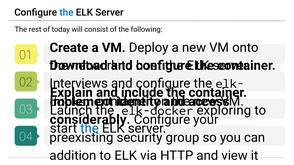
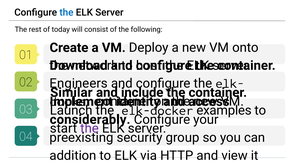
Interviews: Interviews -> Engineers
Explain: Explain -> Similar
exploring: exploring -> examples
the at (90, 129) colour: blue -> purple
